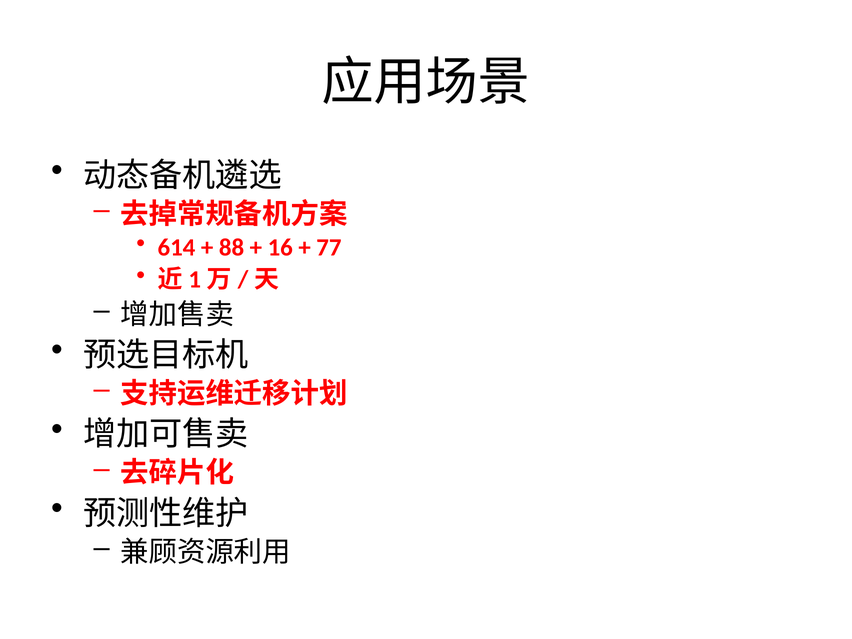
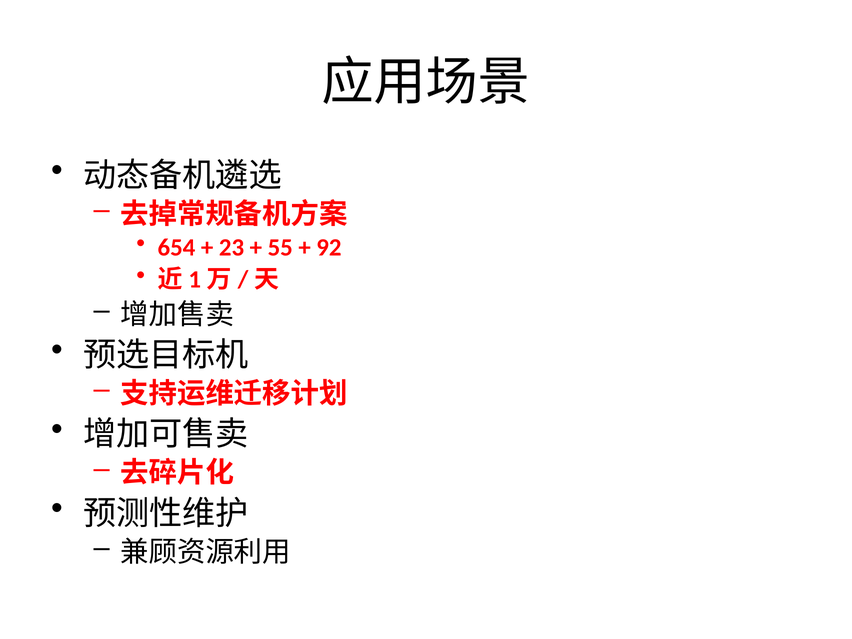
614: 614 -> 654
88: 88 -> 23
16: 16 -> 55
77: 77 -> 92
